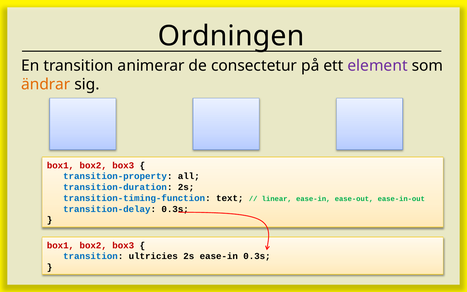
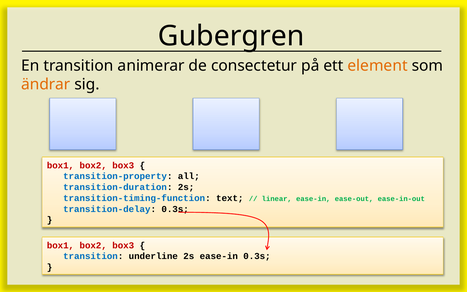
Ordningen: Ordningen -> Gubergren
element colour: purple -> orange
ultricies: ultricies -> underline
